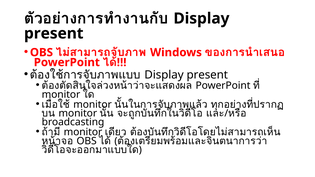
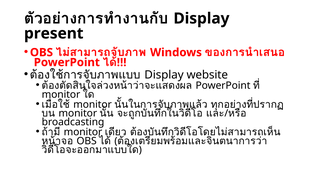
present at (207, 75): present -> website
